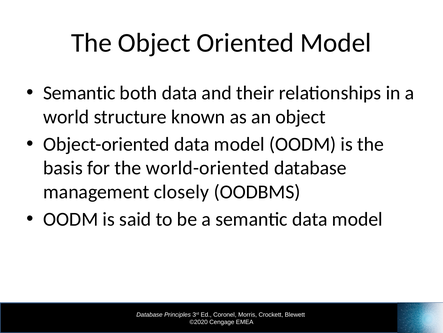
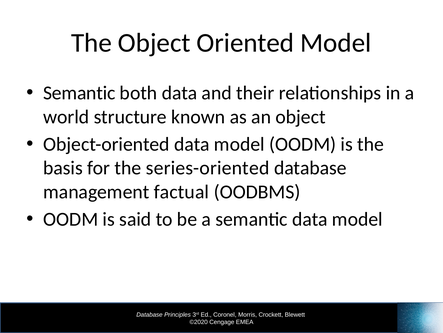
world-oriented: world-oriented -> series-oriented
closely: closely -> factual
